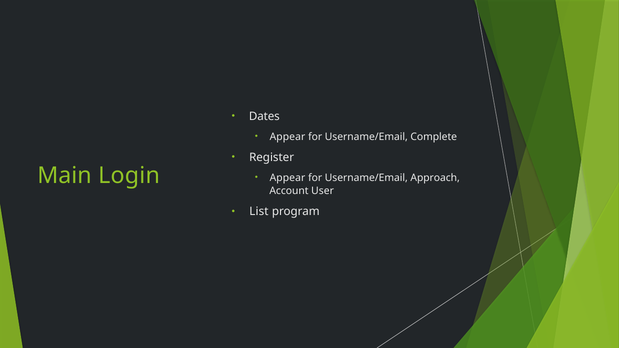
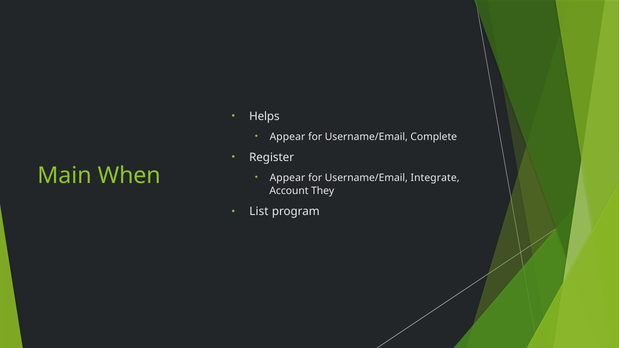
Dates: Dates -> Helps
Login: Login -> When
Approach: Approach -> Integrate
User: User -> They
